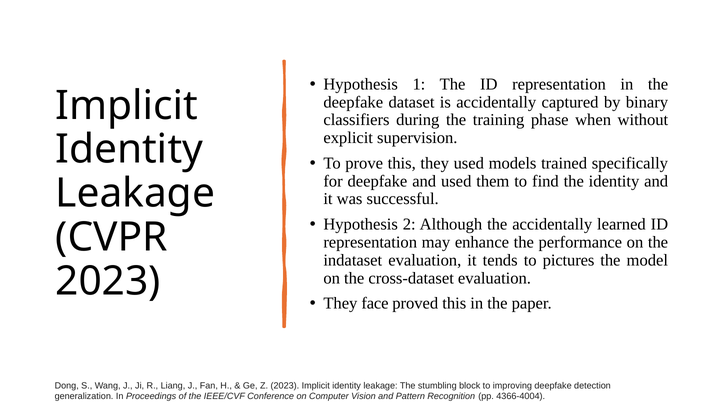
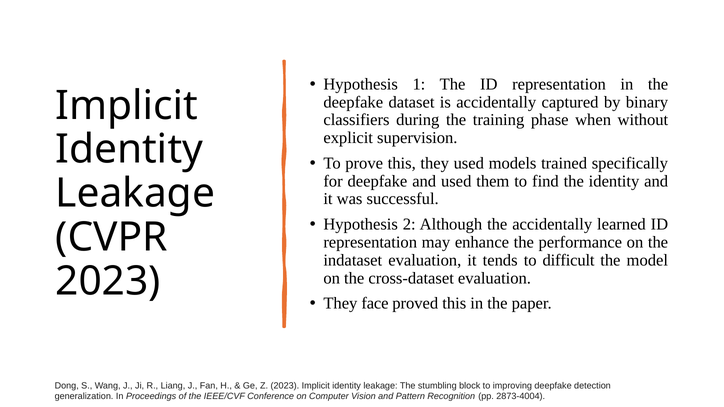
pictures: pictures -> difficult
4366-4004: 4366-4004 -> 2873-4004
